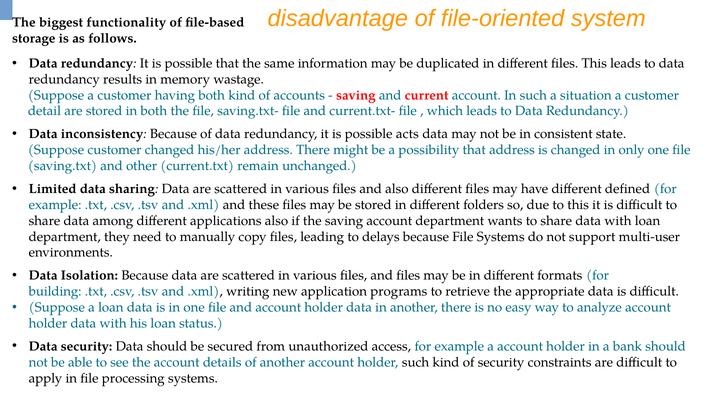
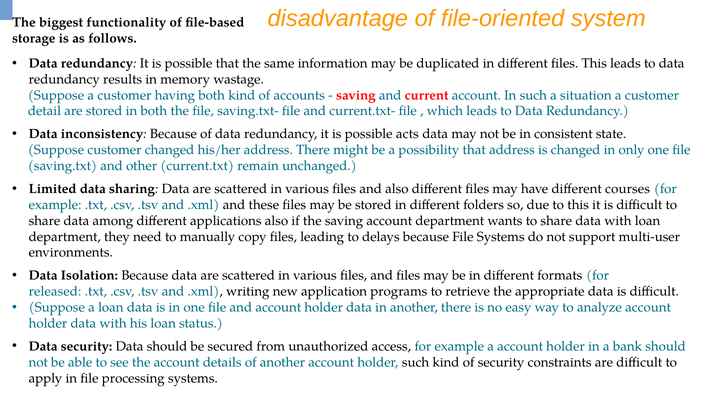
defined: defined -> courses
building: building -> released
